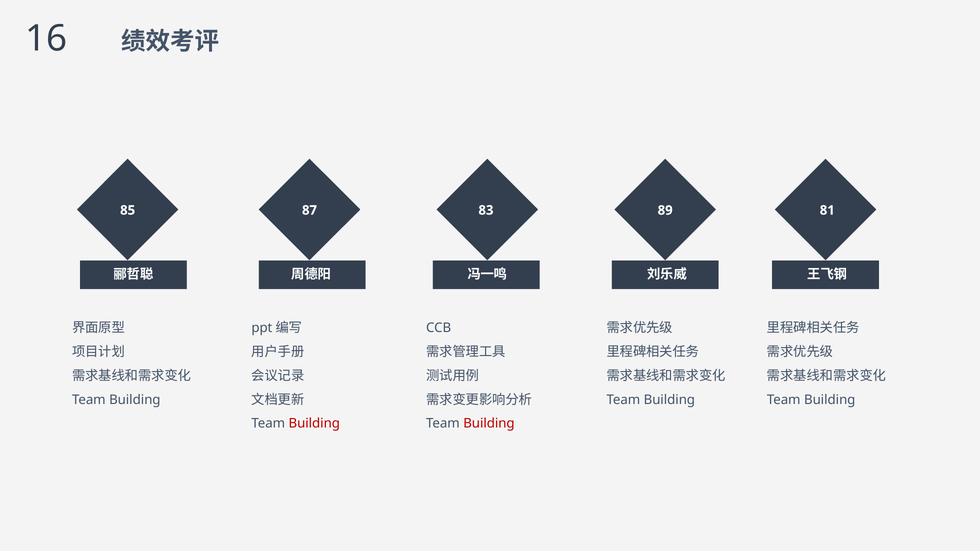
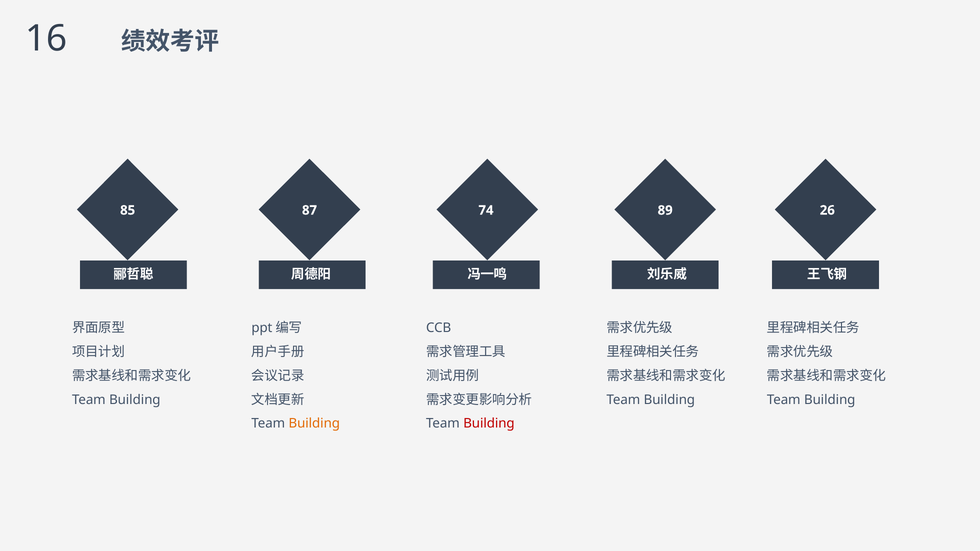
83: 83 -> 74
81: 81 -> 26
Building at (314, 424) colour: red -> orange
